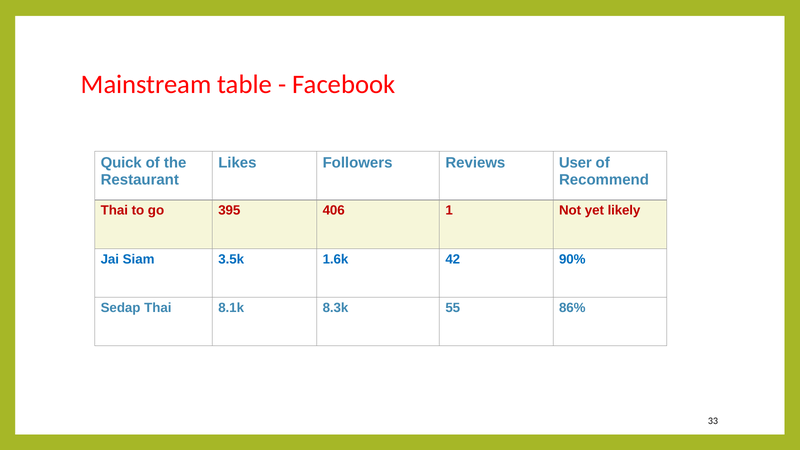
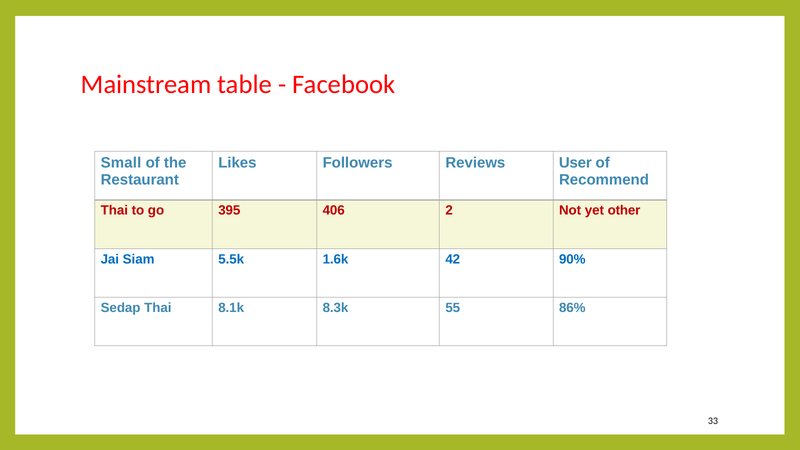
Quick: Quick -> Small
1: 1 -> 2
likely: likely -> other
3.5k: 3.5k -> 5.5k
